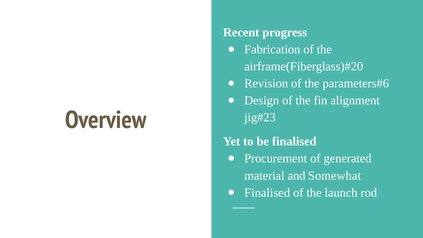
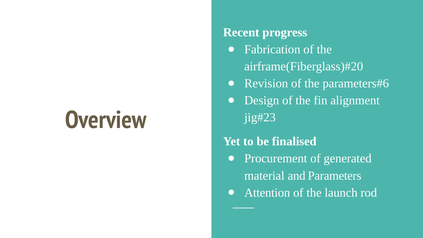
Somewhat: Somewhat -> Parameters
Finalised at (267, 193): Finalised -> Attention
